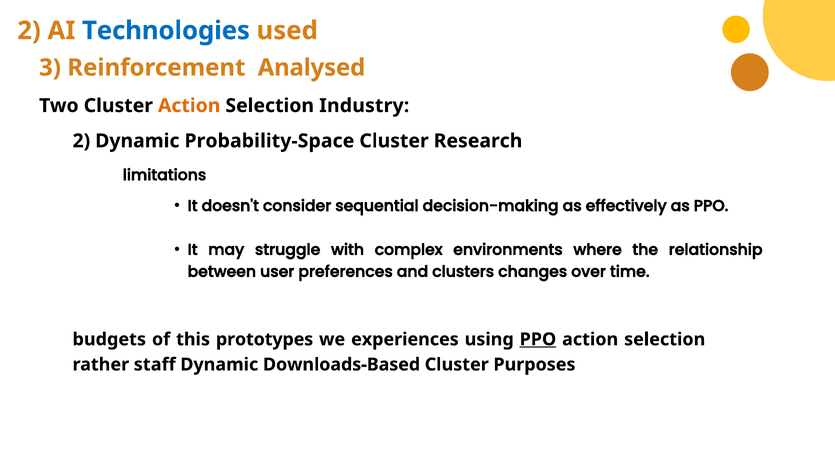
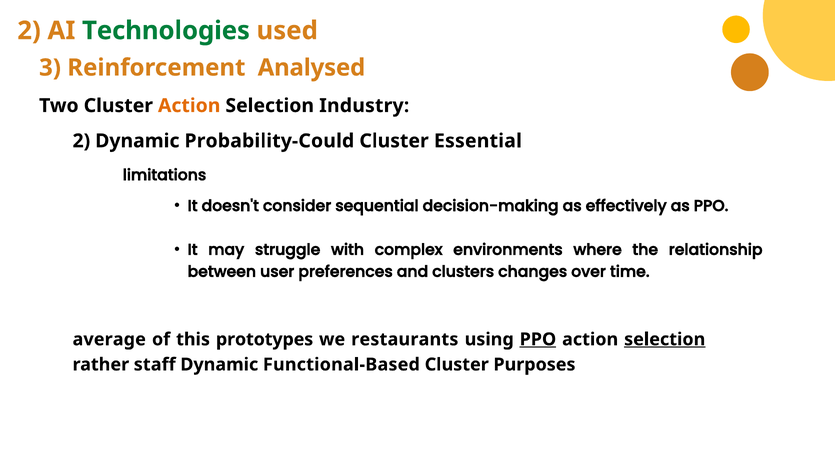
Technologies colour: blue -> green
Probability-Space: Probability-Space -> Probability-Could
Research: Research -> Essential
budgets: budgets -> average
experiences: experiences -> restaurants
selection at (665, 339) underline: none -> present
Downloads-Based: Downloads-Based -> Functional-Based
